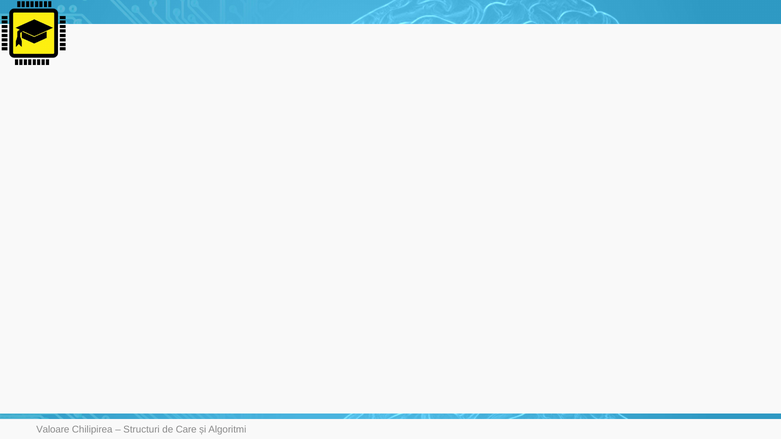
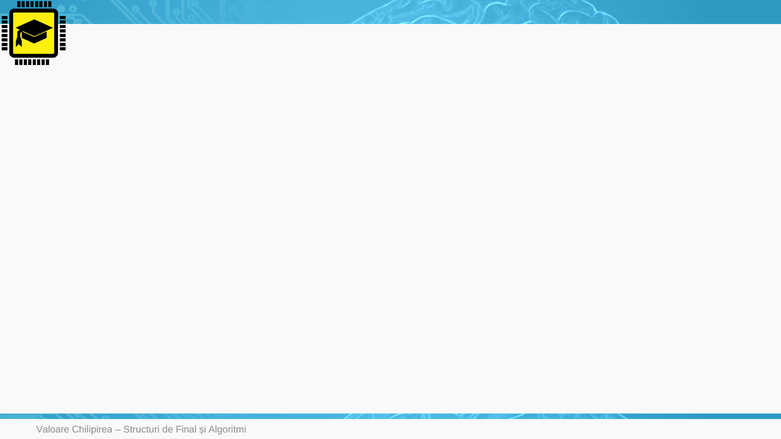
Care: Care -> Final
